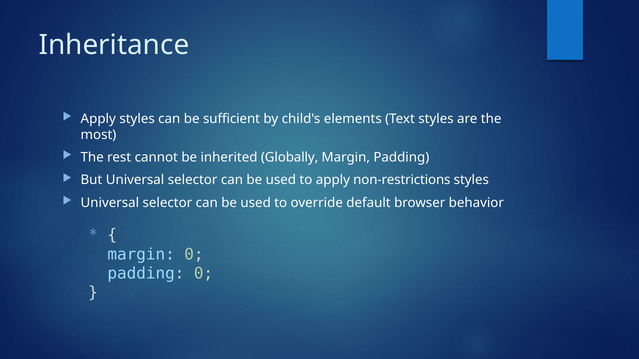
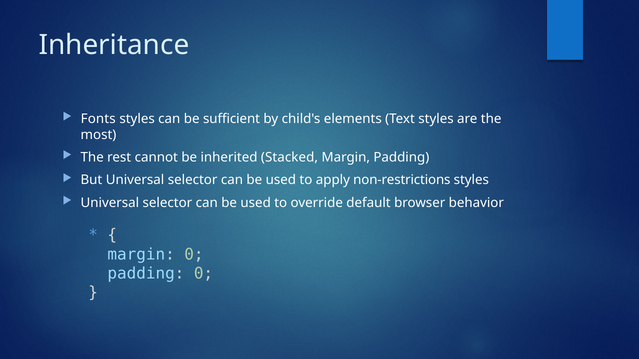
Apply at (98, 119): Apply -> Fonts
Globally: Globally -> Stacked
